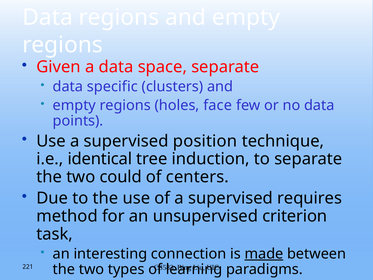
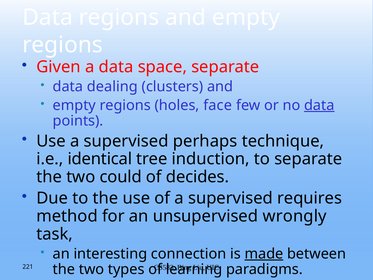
specific: specific -> dealing
data at (319, 105) underline: none -> present
position: position -> perhaps
centers: centers -> decides
criterion: criterion -> wrongly
